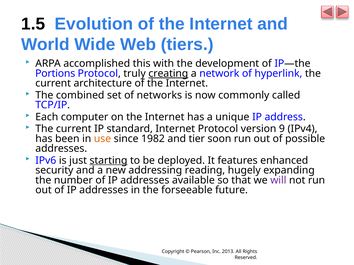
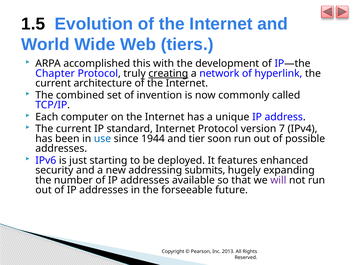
Portions: Portions -> Chapter
networks: networks -> invention
9: 9 -> 7
use colour: orange -> blue
1982: 1982 -> 1944
starting underline: present -> none
reading: reading -> submits
